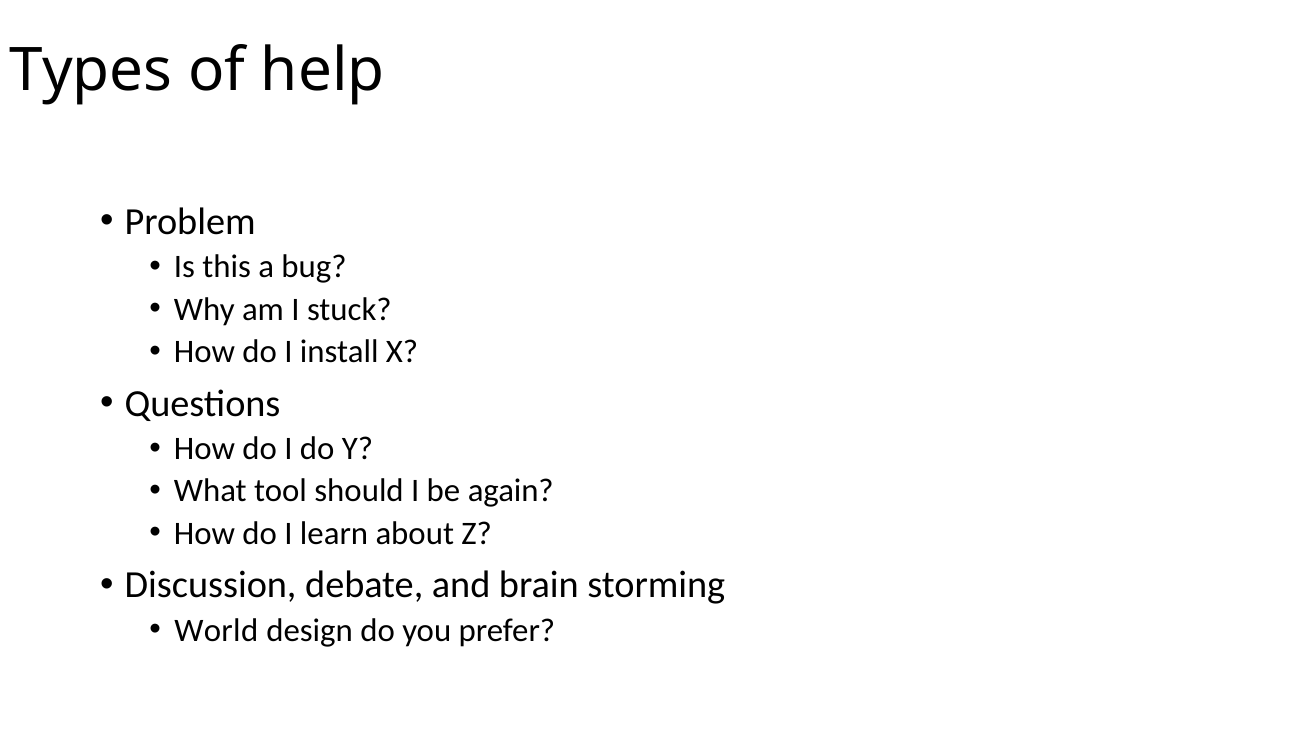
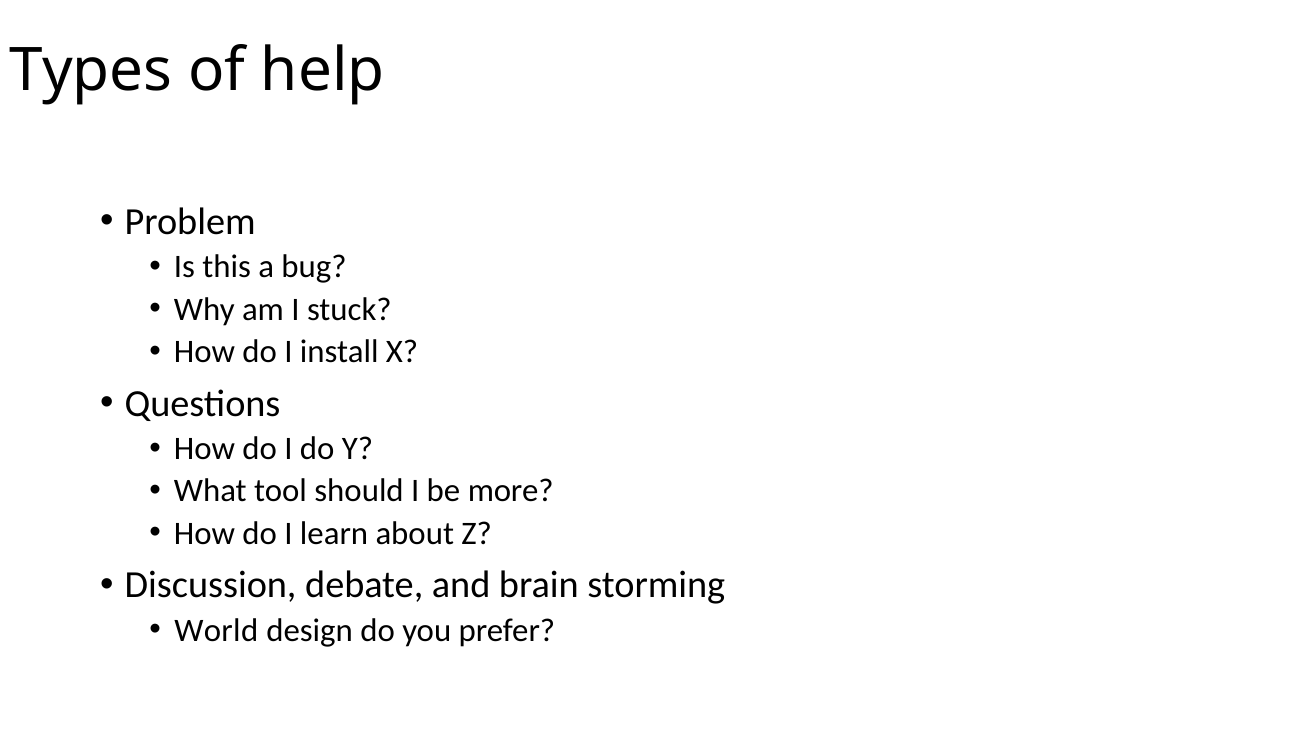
again: again -> more
